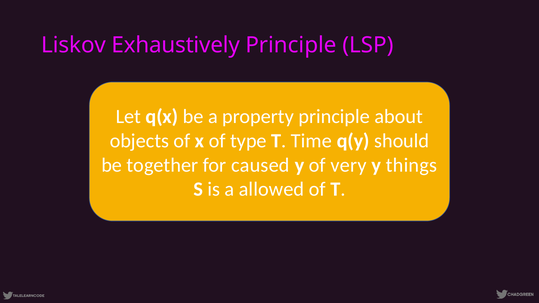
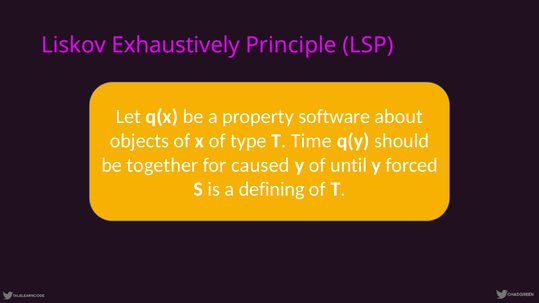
property principle: principle -> software
very: very -> until
things: things -> forced
allowed: allowed -> defining
